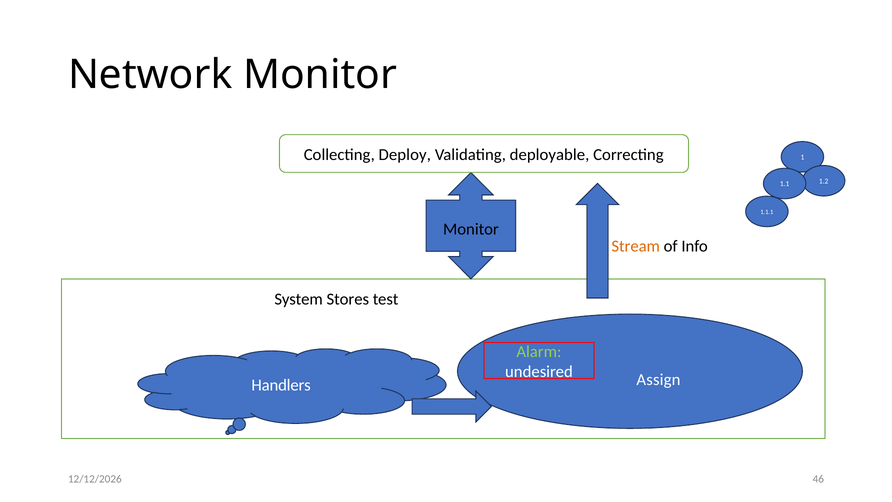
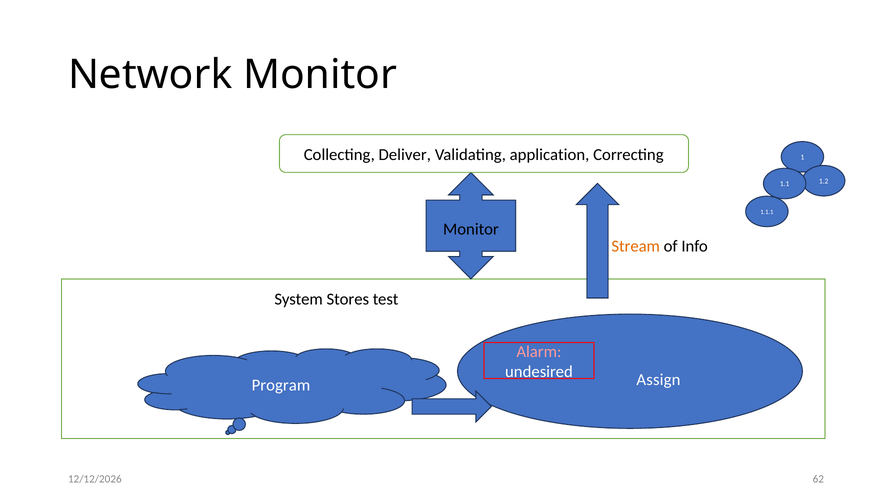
Deploy: Deploy -> Deliver
deployable: deployable -> application
Alarm colour: light green -> pink
Handlers: Handlers -> Program
46: 46 -> 62
